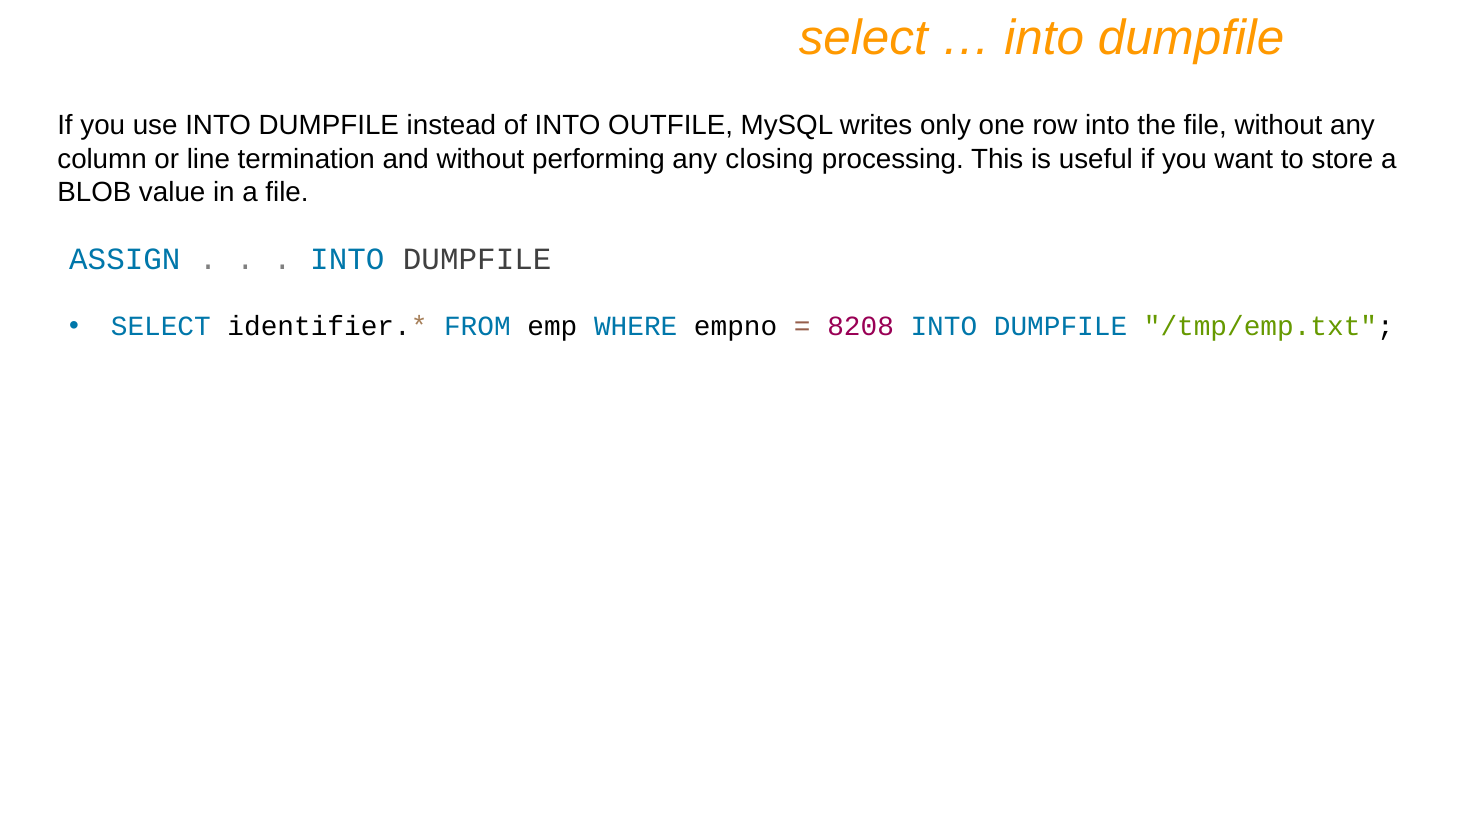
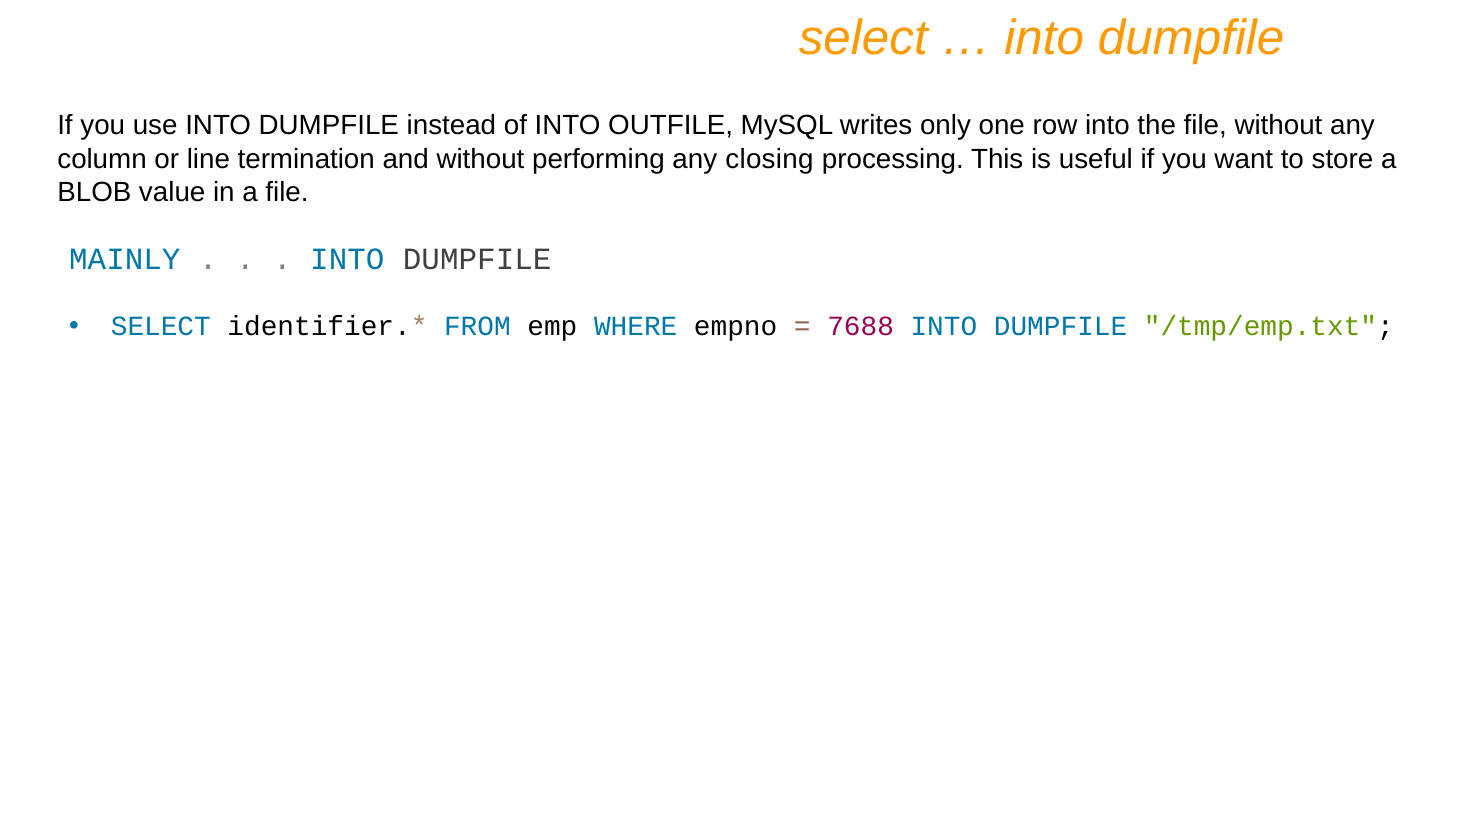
ASSIGN: ASSIGN -> MAINLY
8208: 8208 -> 7688
